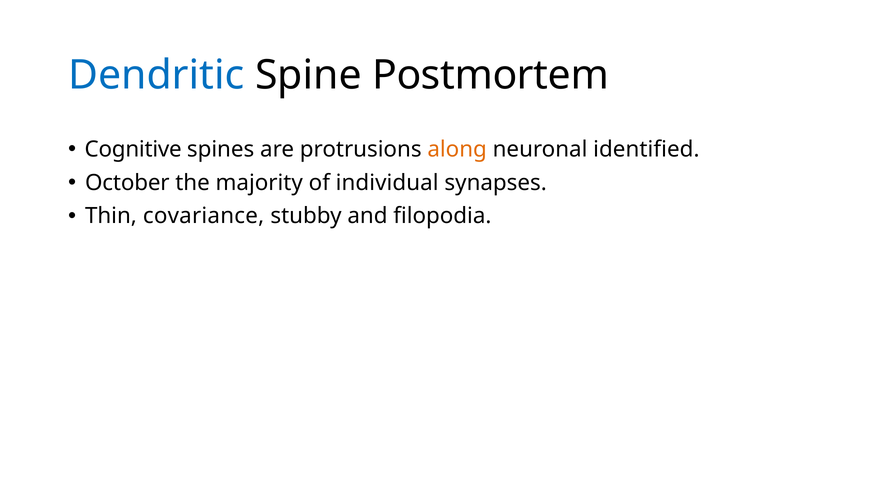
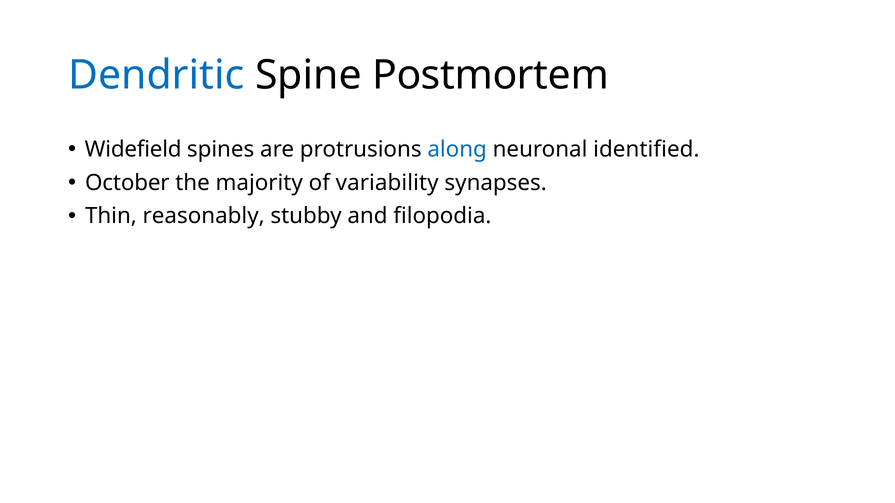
Cognitive: Cognitive -> Widefield
along colour: orange -> blue
individual: individual -> variability
covariance: covariance -> reasonably
